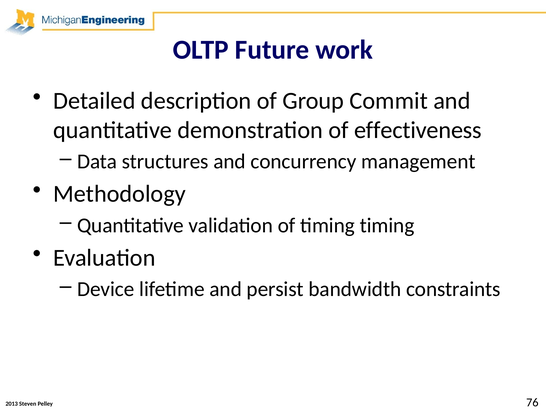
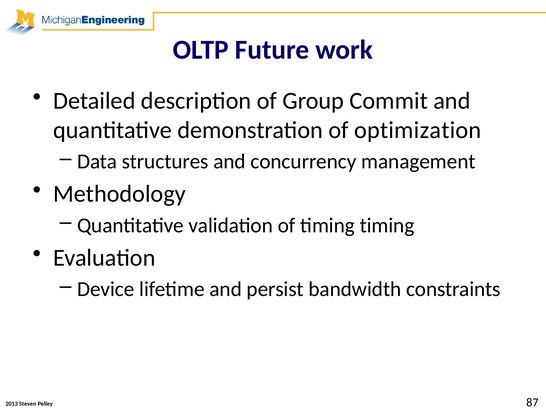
effectiveness: effectiveness -> optimization
76: 76 -> 87
